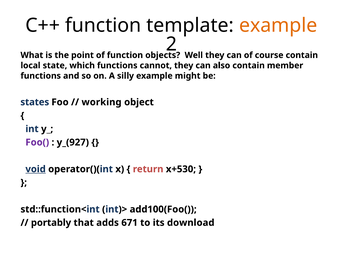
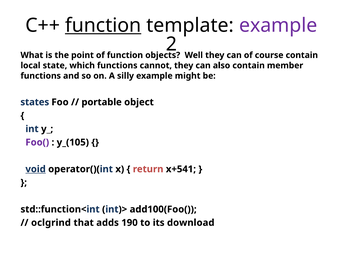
function at (103, 25) underline: none -> present
example at (278, 25) colour: orange -> purple
working: working -> portable
y_(927: y_(927 -> y_(105
x+530: x+530 -> x+541
portably: portably -> oclgrind
671: 671 -> 190
